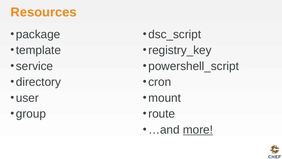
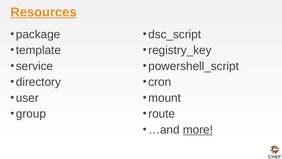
Resources underline: none -> present
